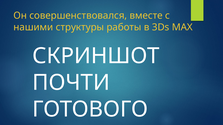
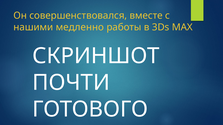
структуры: структуры -> медленно
